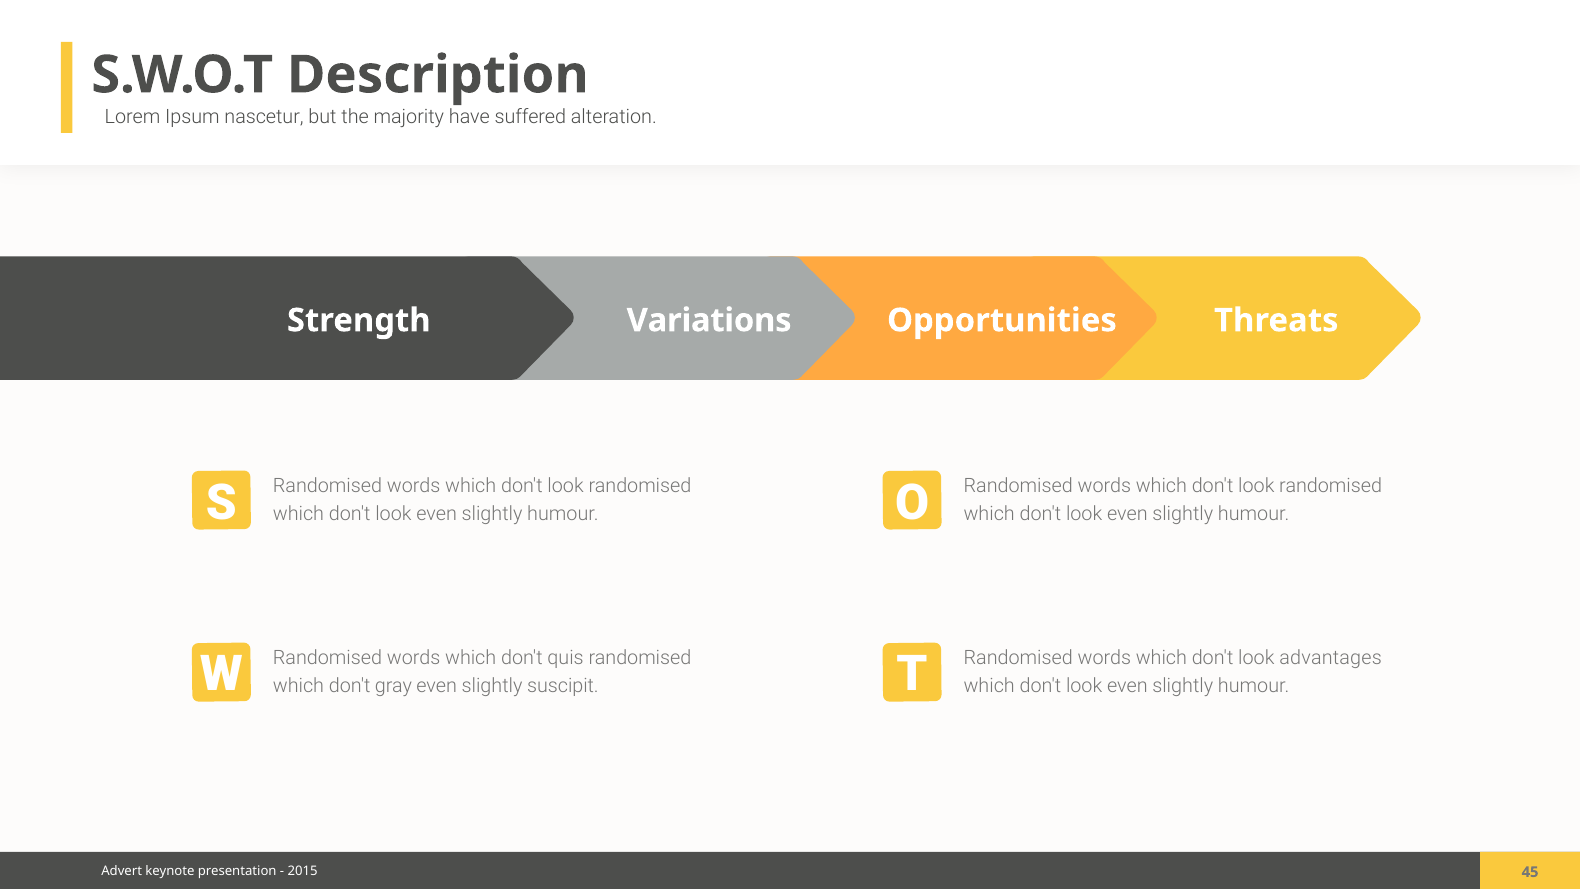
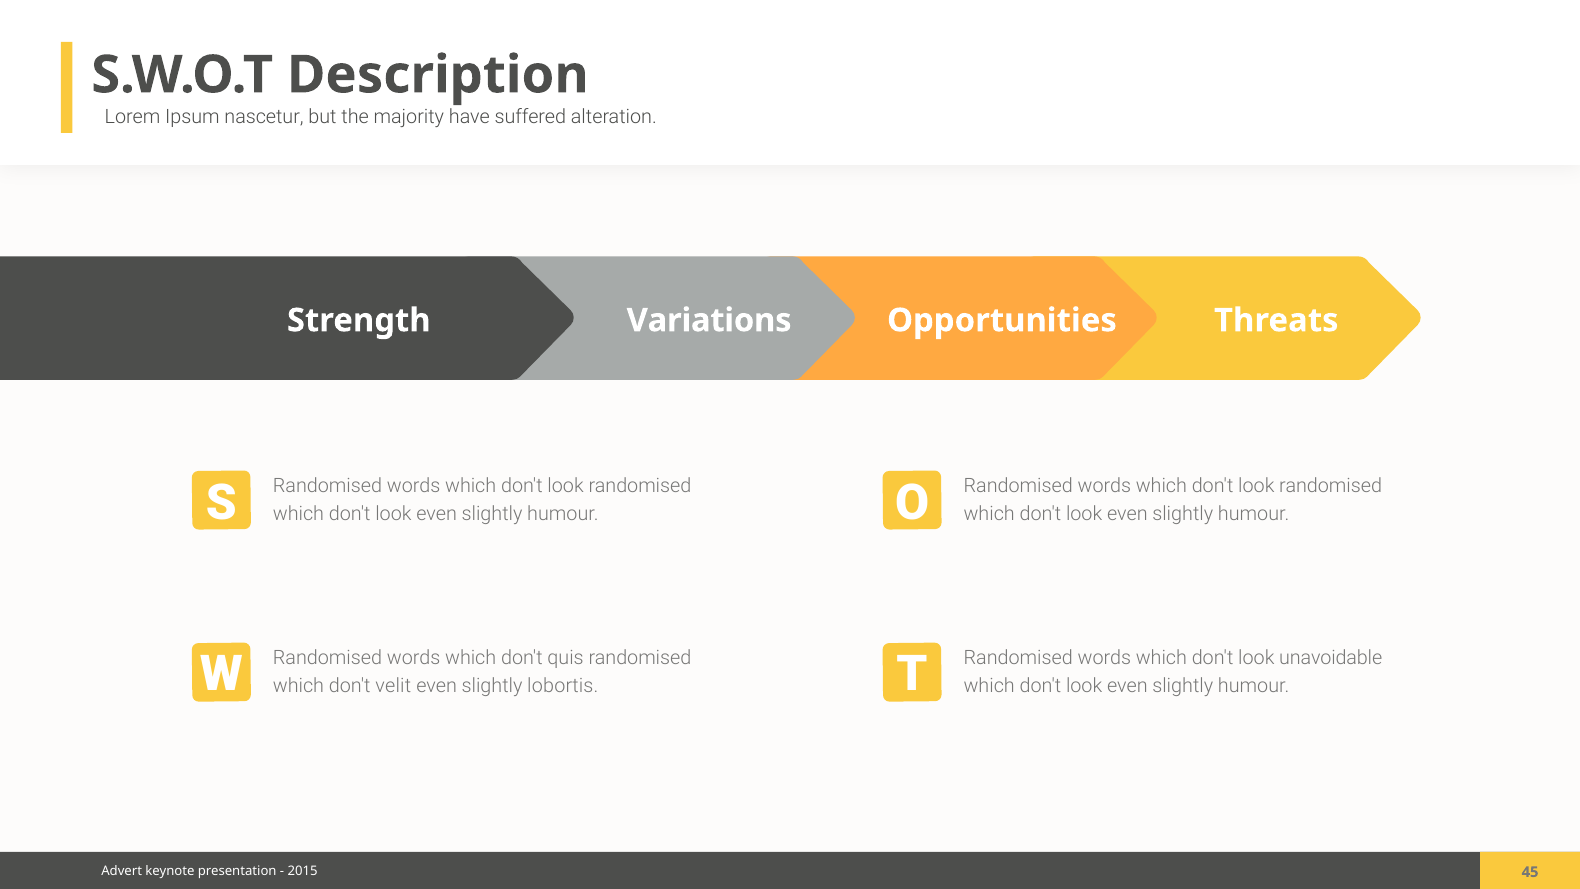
advantages: advantages -> unavoidable
gray: gray -> velit
suscipit: suscipit -> lobortis
